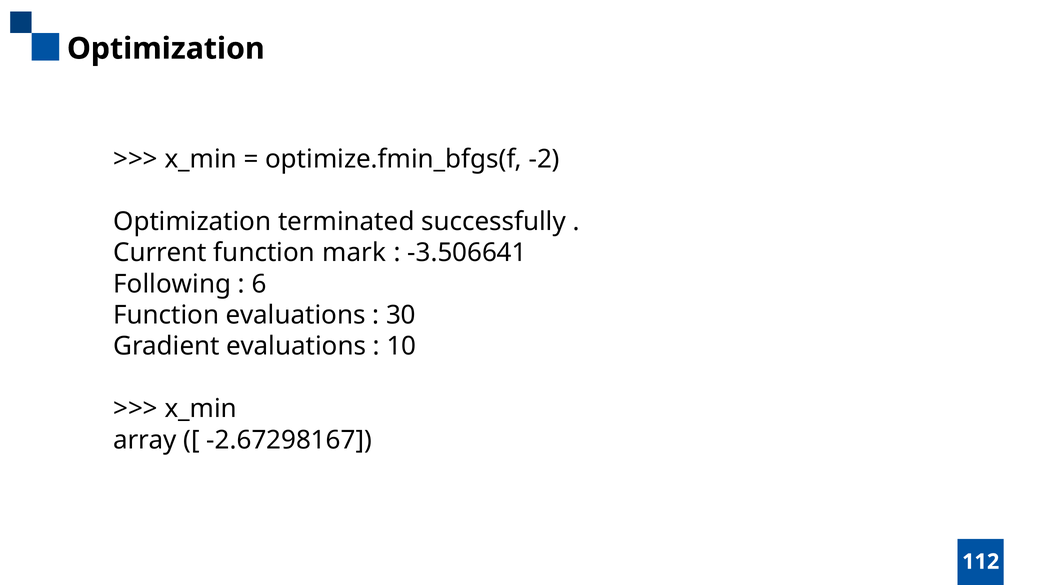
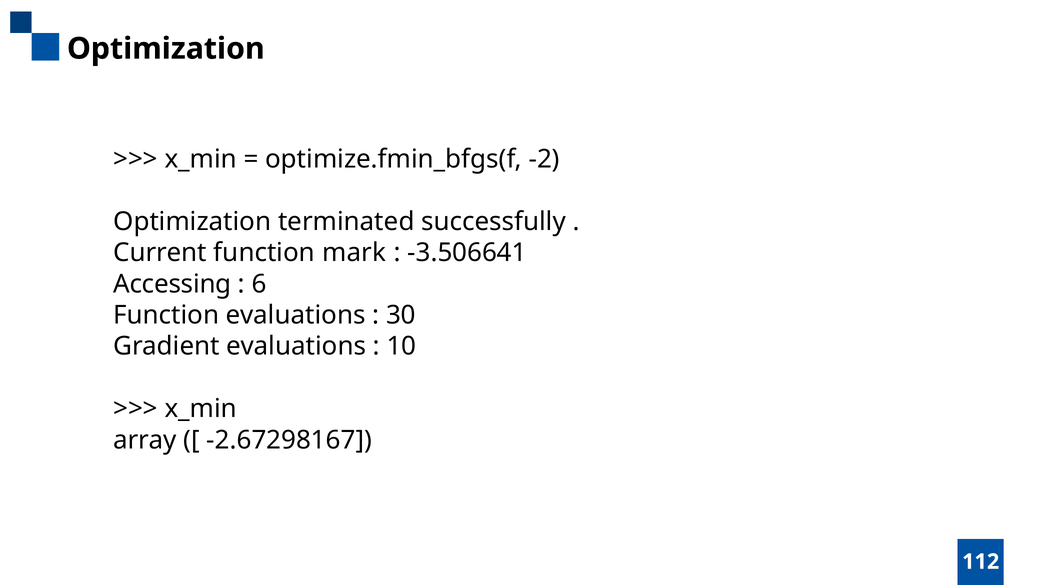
Following: Following -> Accessing
